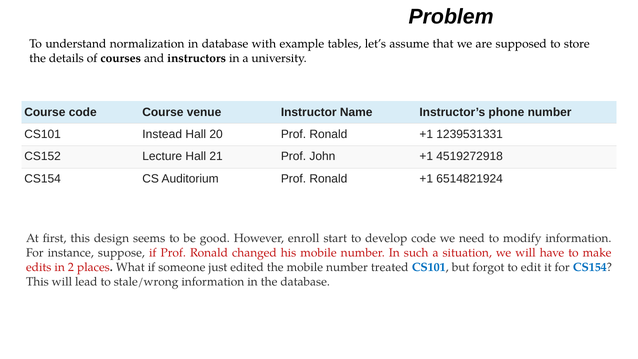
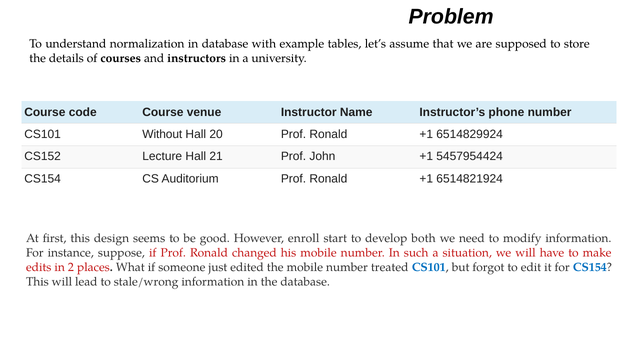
Instead: Instead -> Without
1239531331: 1239531331 -> 6514829924
4519272918: 4519272918 -> 5457954424
develop code: code -> both
